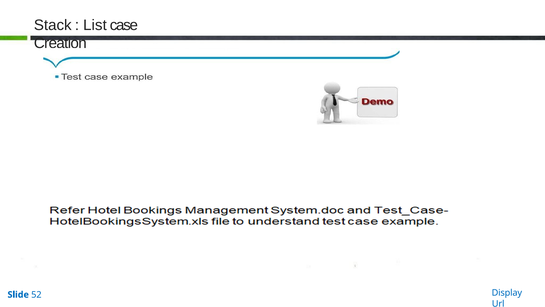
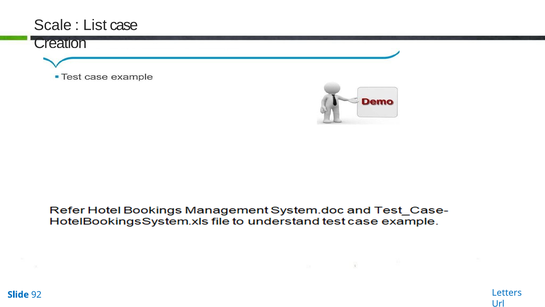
Stack: Stack -> Scale
Display: Display -> Letters
52: 52 -> 92
